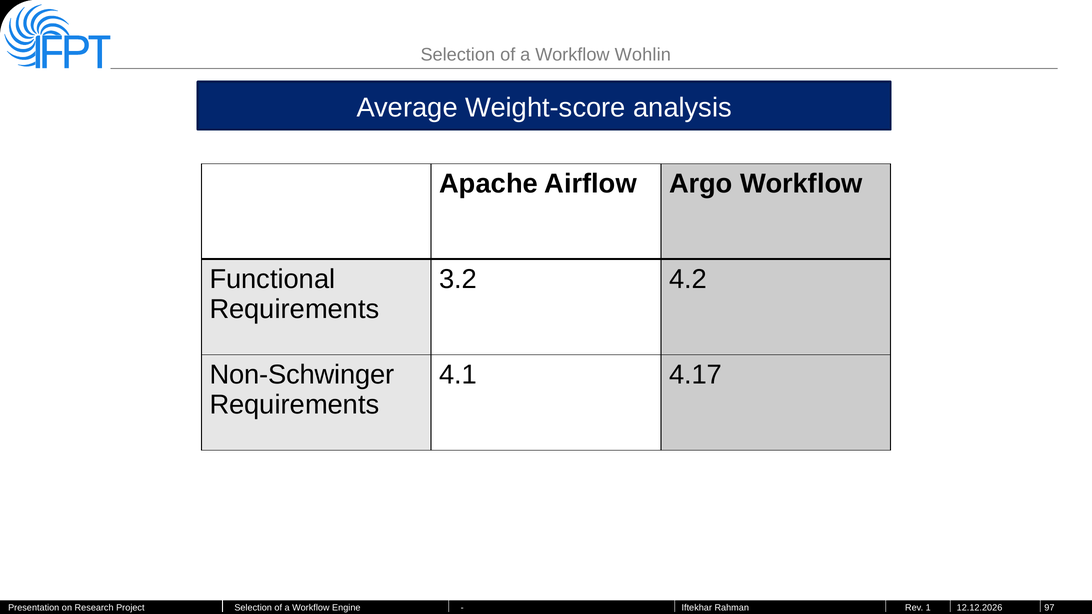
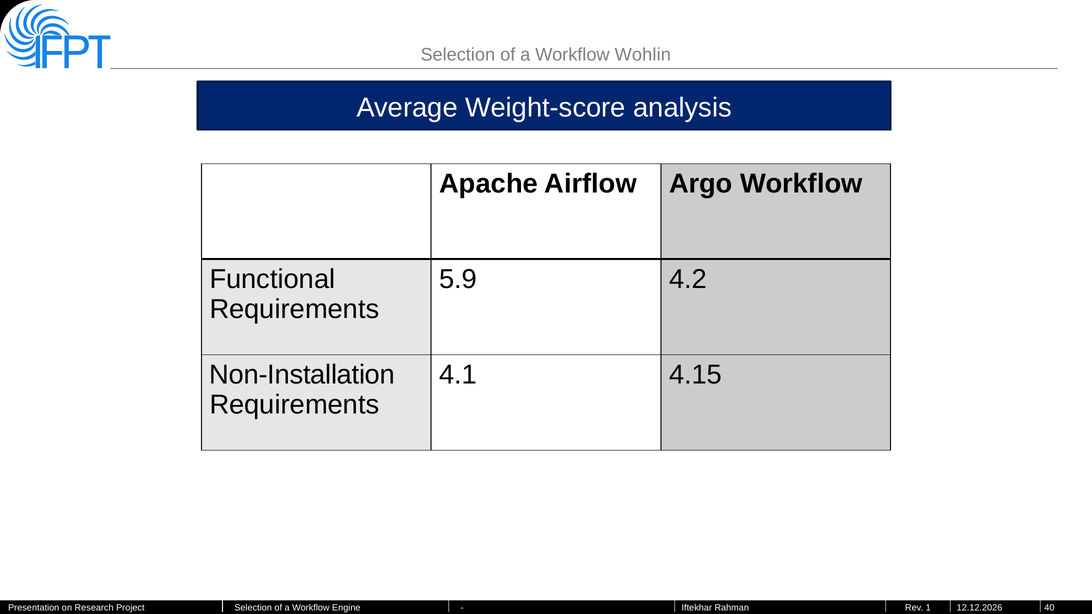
3.2: 3.2 -> 5.9
Non-Schwinger: Non-Schwinger -> Non-Installation
4.17: 4.17 -> 4.15
97: 97 -> 40
